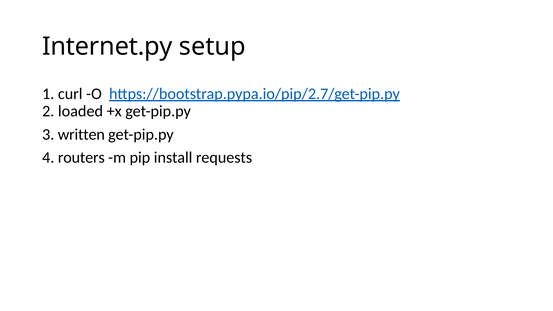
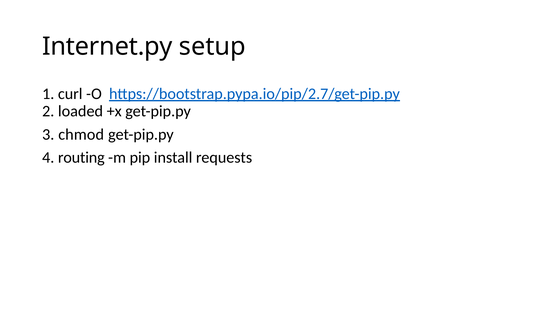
written: written -> chmod
routers: routers -> routing
